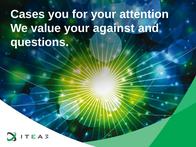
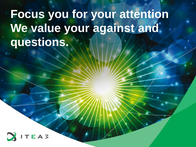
Cases: Cases -> Focus
